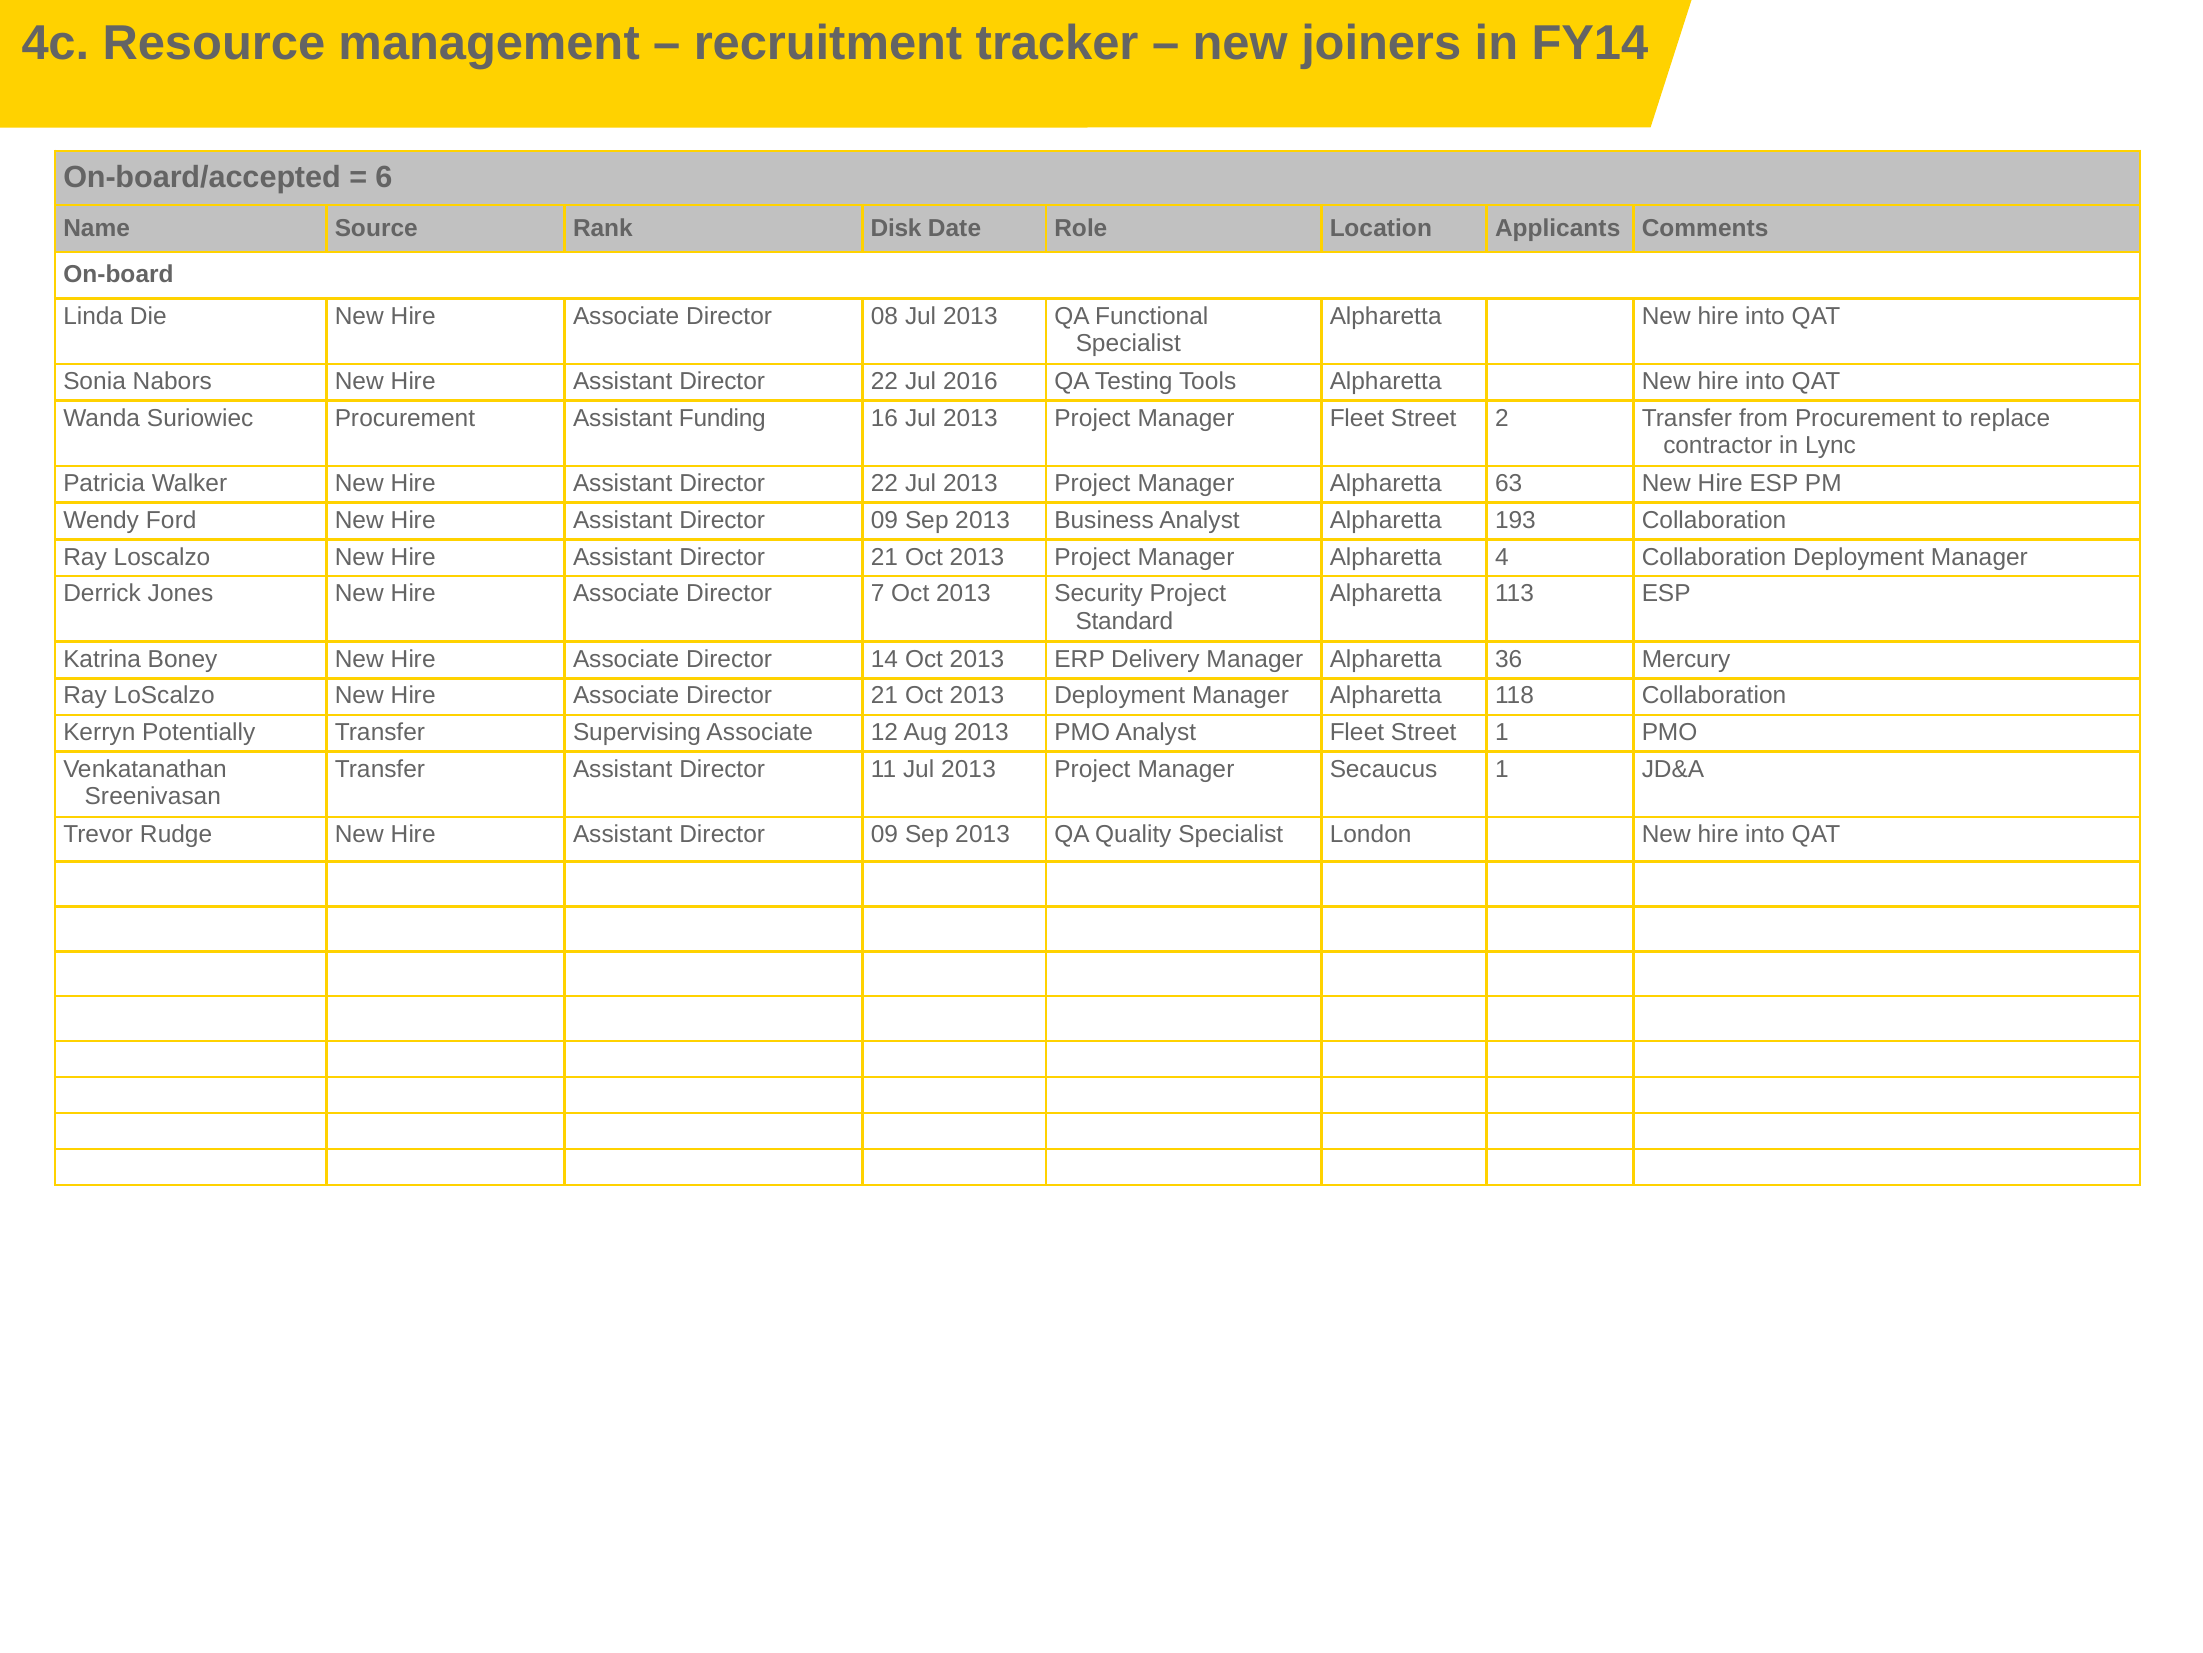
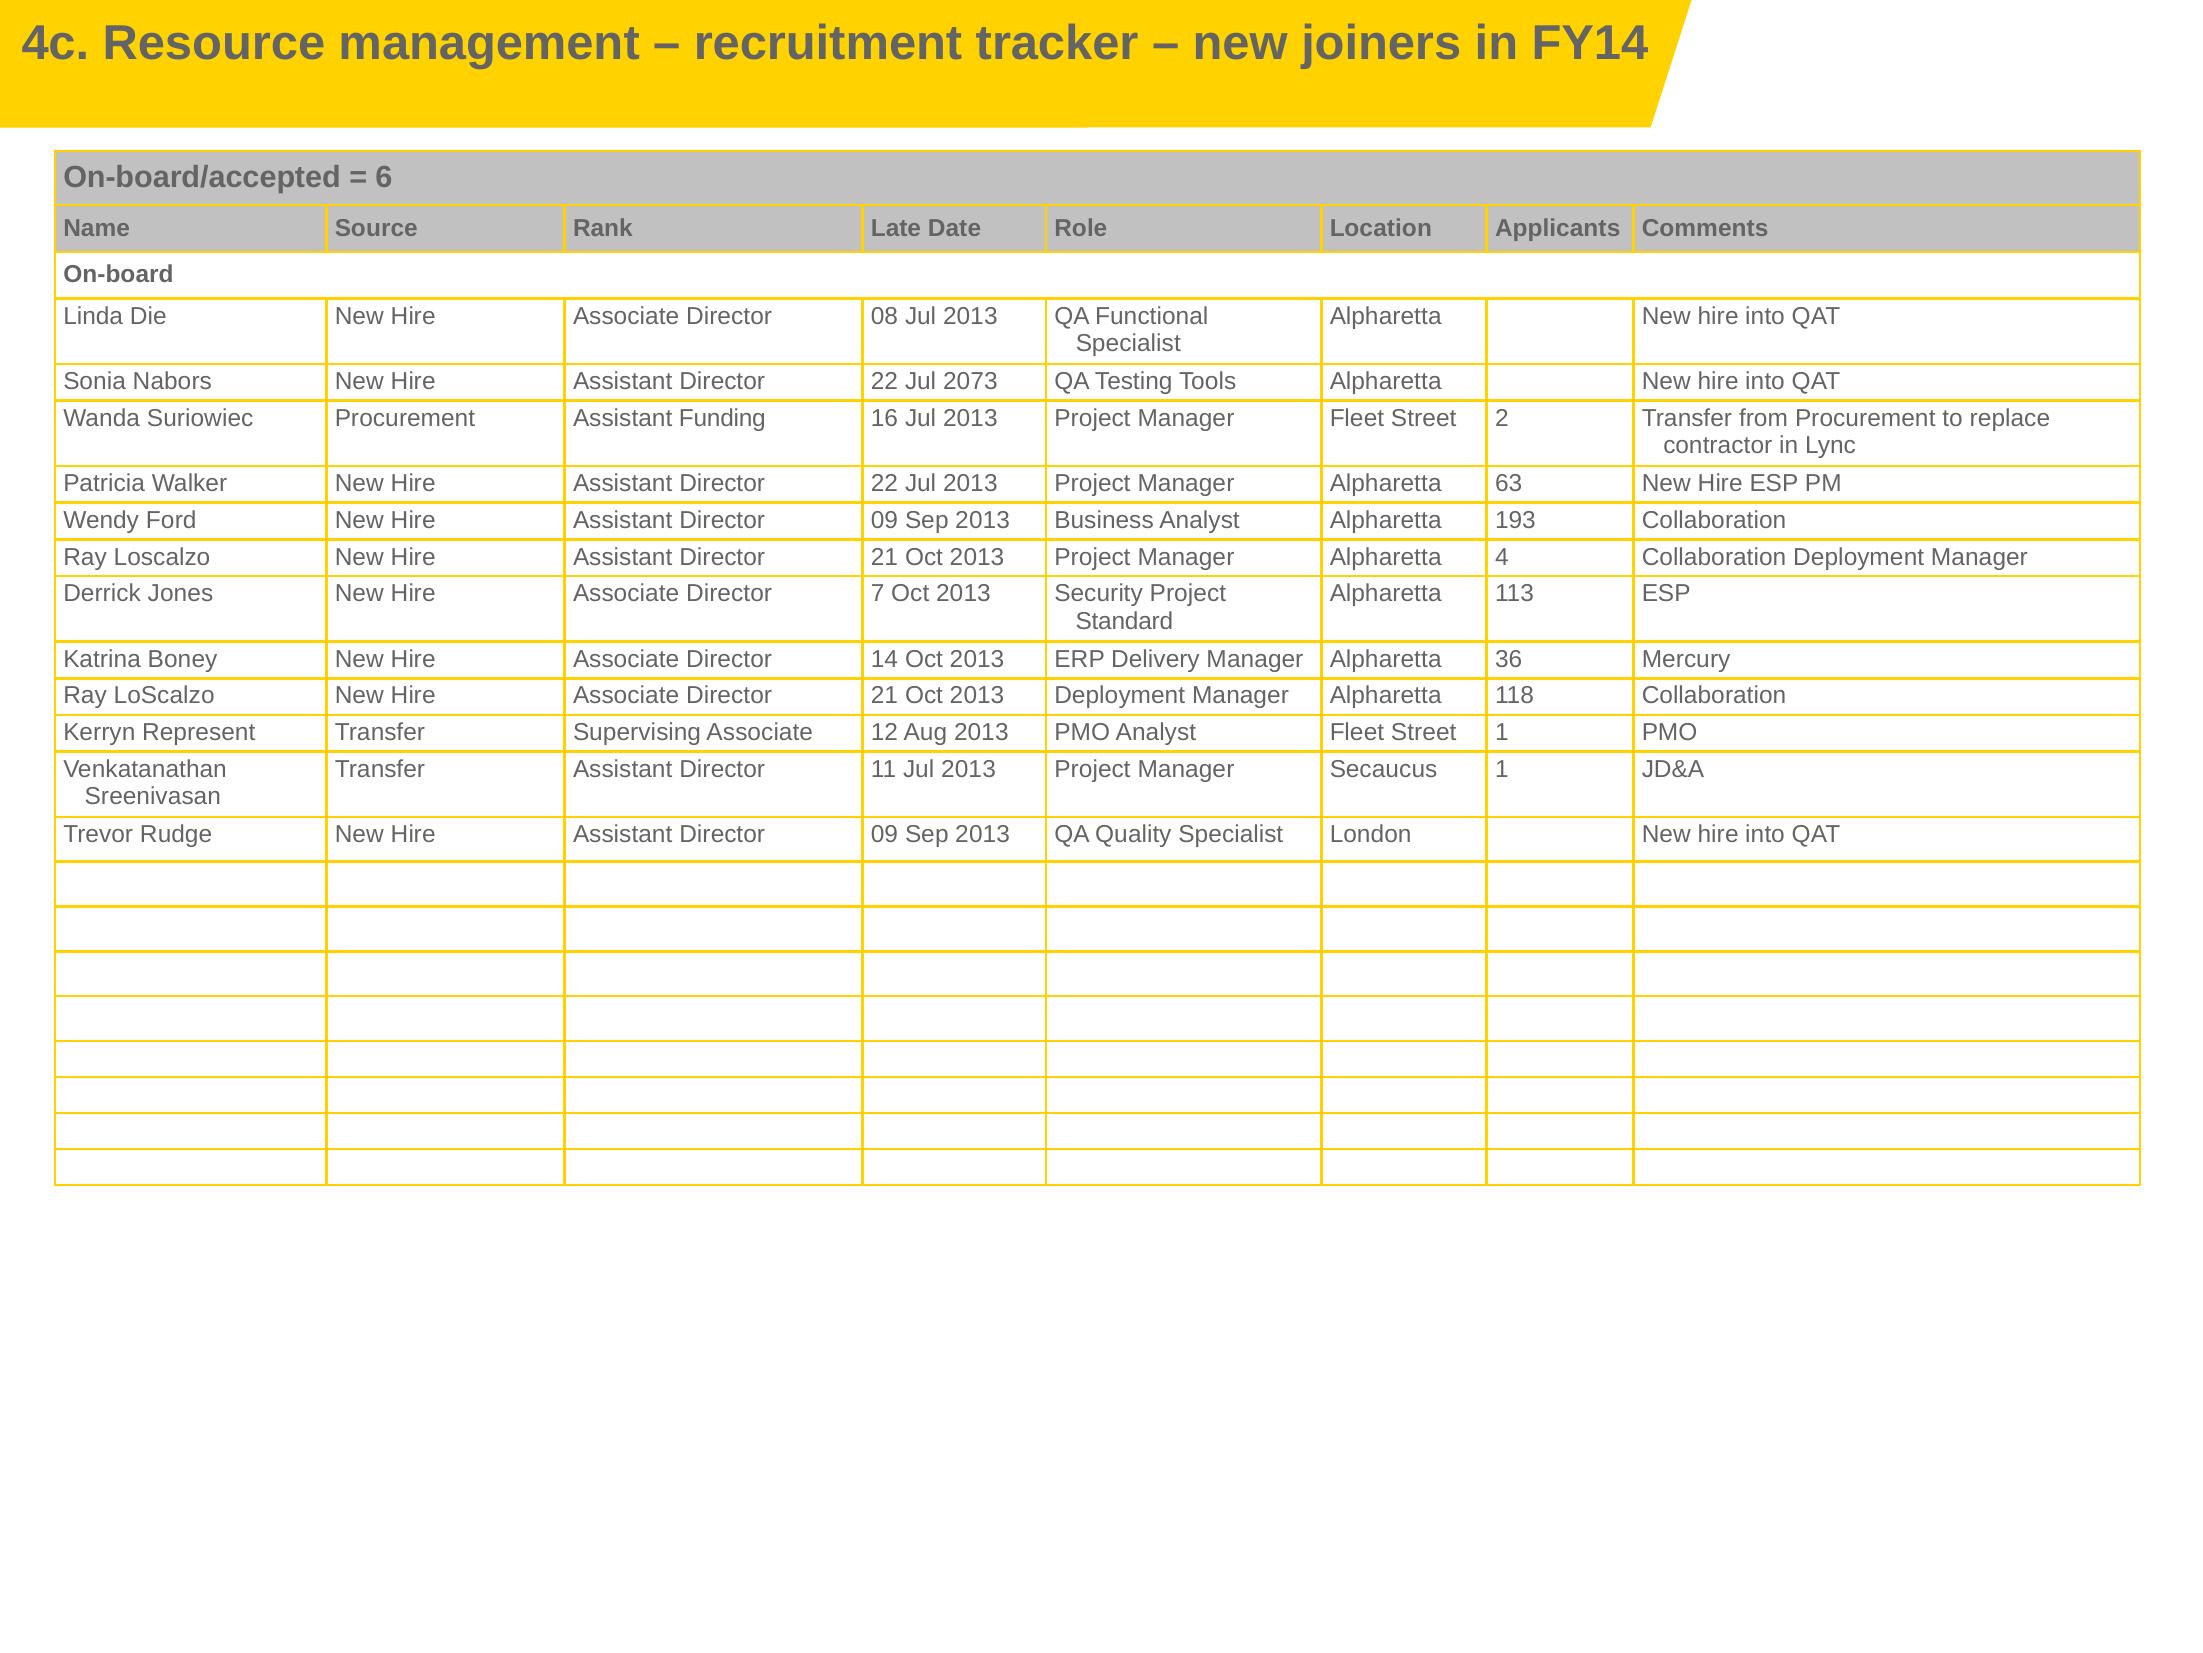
Disk: Disk -> Late
2016: 2016 -> 2073
Potentially: Potentially -> Represent
